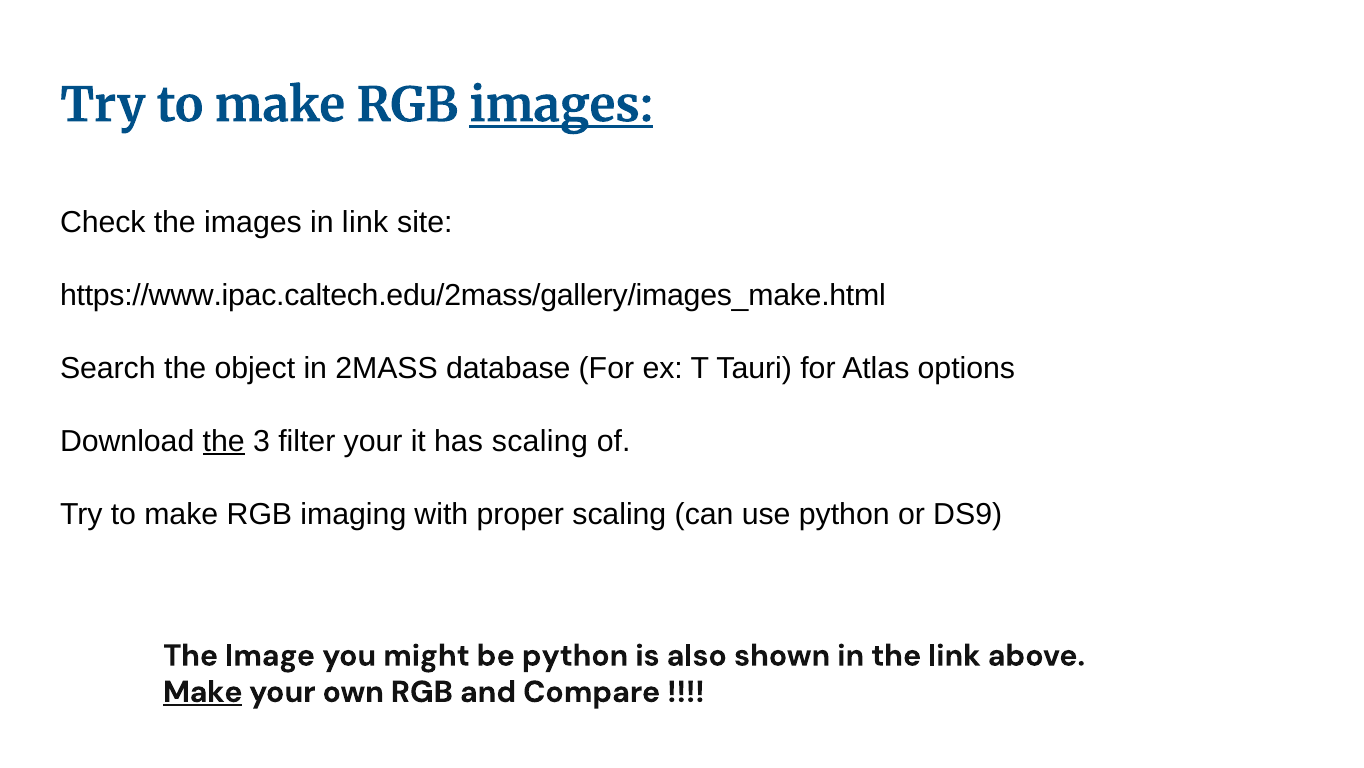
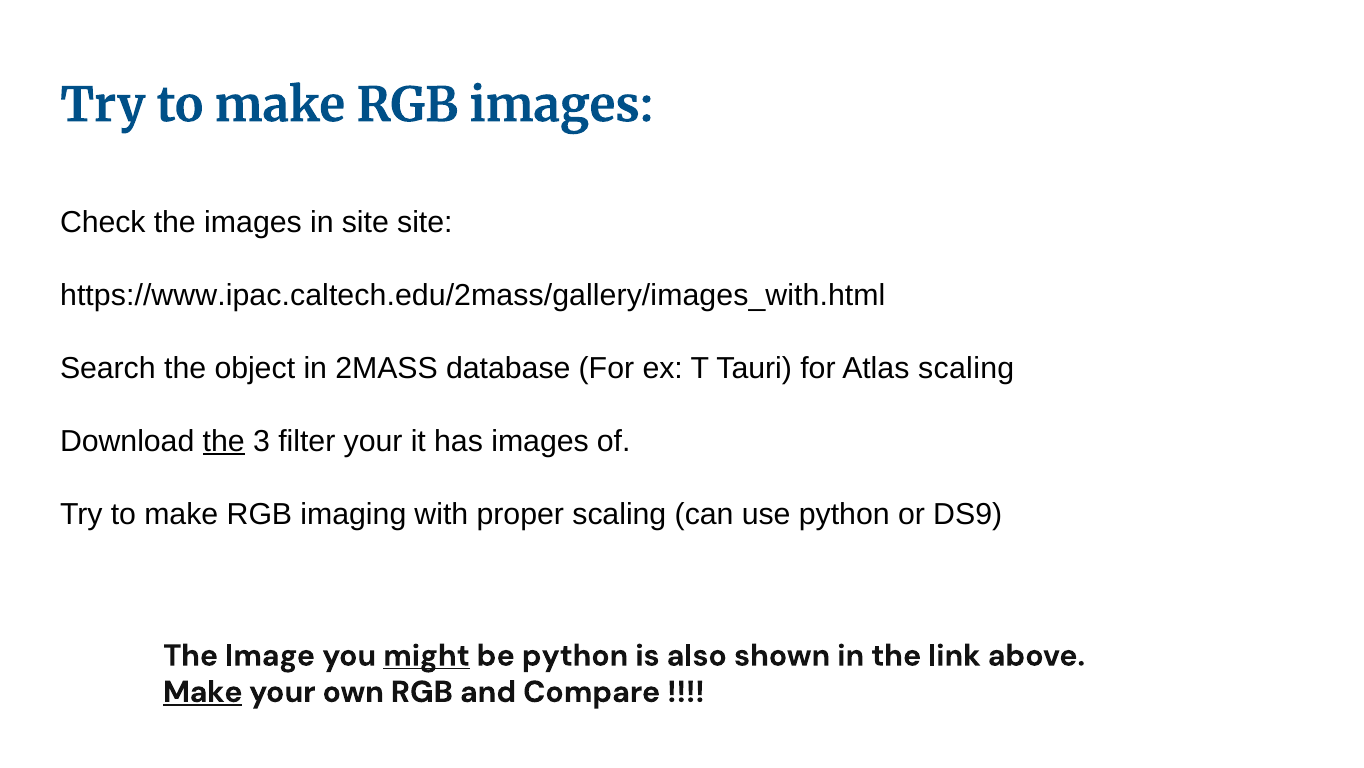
images at (561, 106) underline: present -> none
in link: link -> site
https://www.ipac.caltech.edu/2mass/gallery/images_make.html: https://www.ipac.caltech.edu/2mass/gallery/images_make.html -> https://www.ipac.caltech.edu/2mass/gallery/images_with.html
Atlas options: options -> scaling
has scaling: scaling -> images
might underline: none -> present
